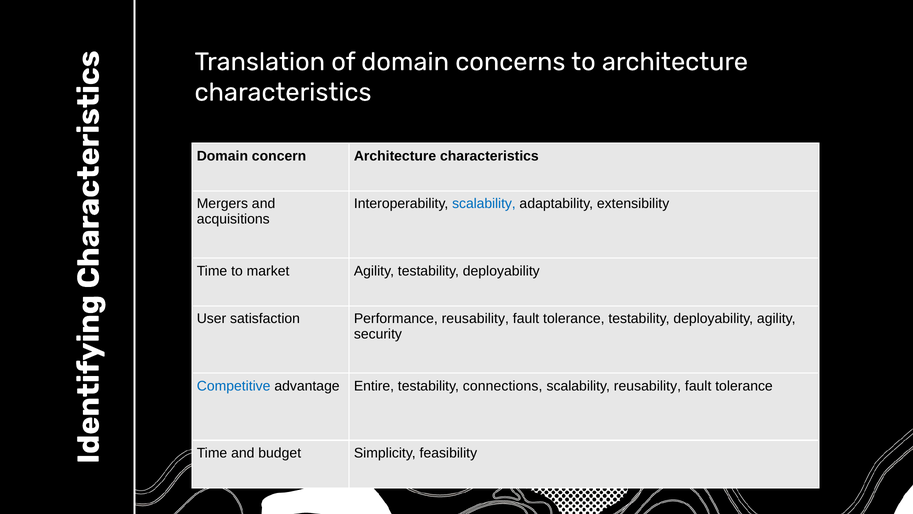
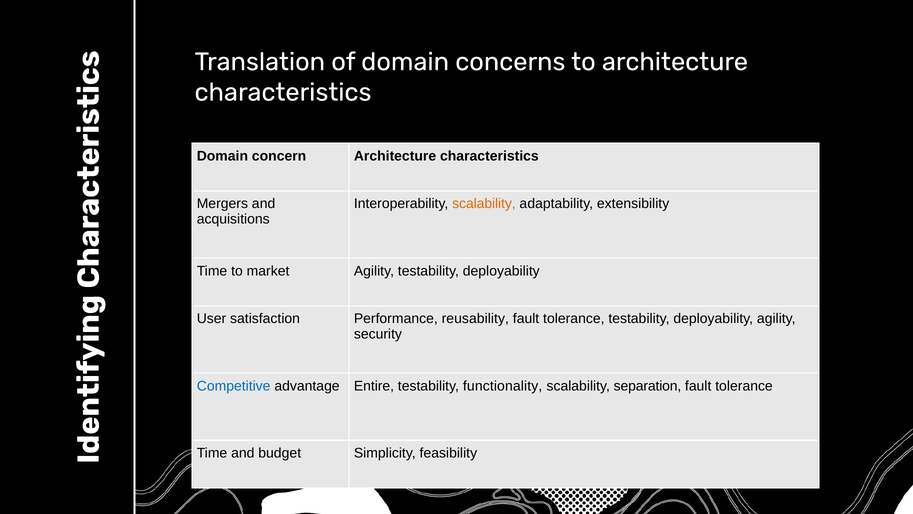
scalability at (484, 204) colour: blue -> orange
connections: connections -> functionality
scalability reusability: reusability -> separation
